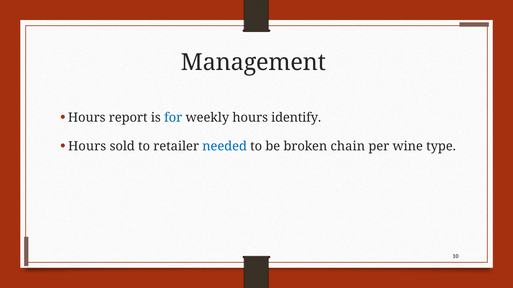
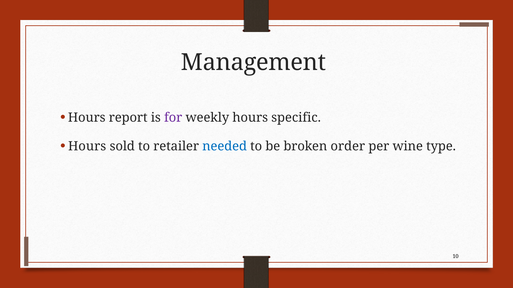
for colour: blue -> purple
identify: identify -> specific
chain: chain -> order
